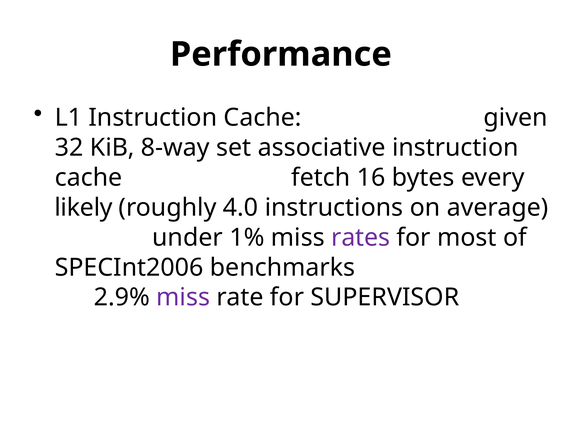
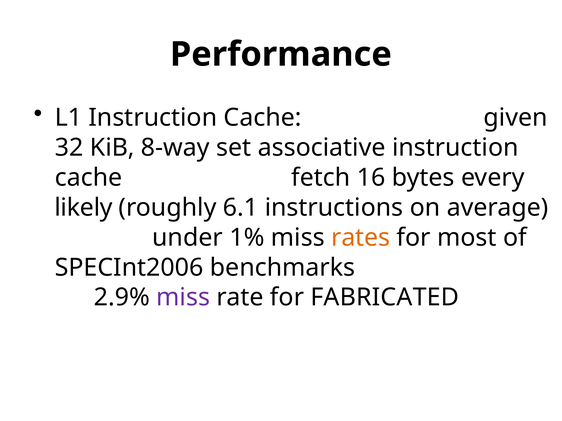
4.0: 4.0 -> 6.1
rates colour: purple -> orange
SUPERVISOR: SUPERVISOR -> FABRICATED
